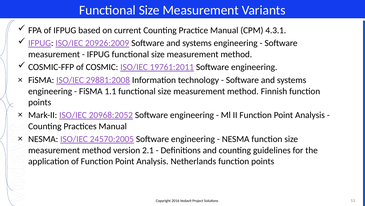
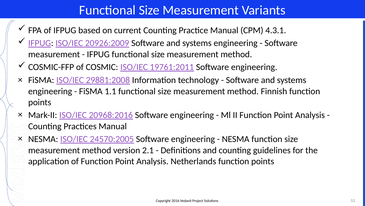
20968:2052: 20968:2052 -> 20968:2016
